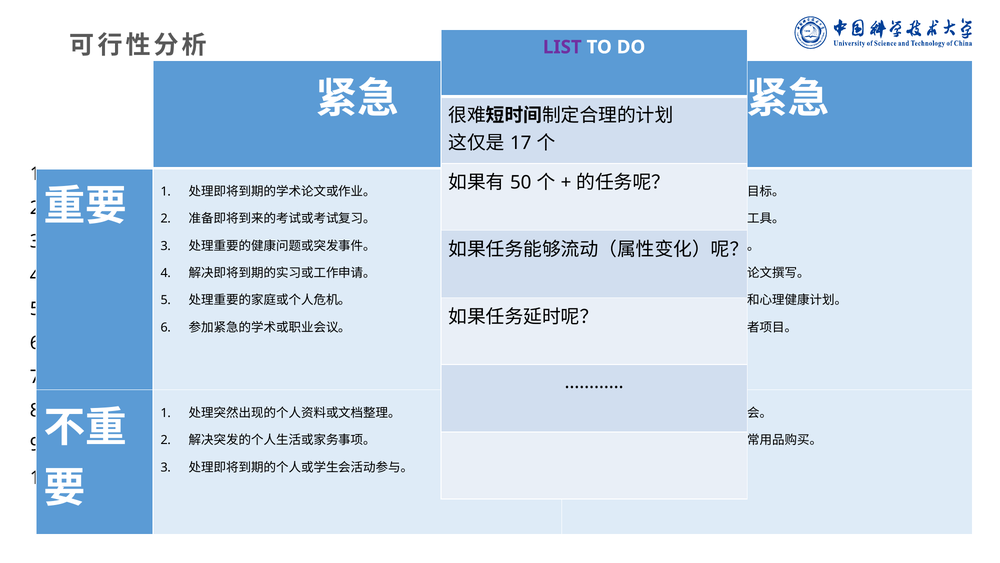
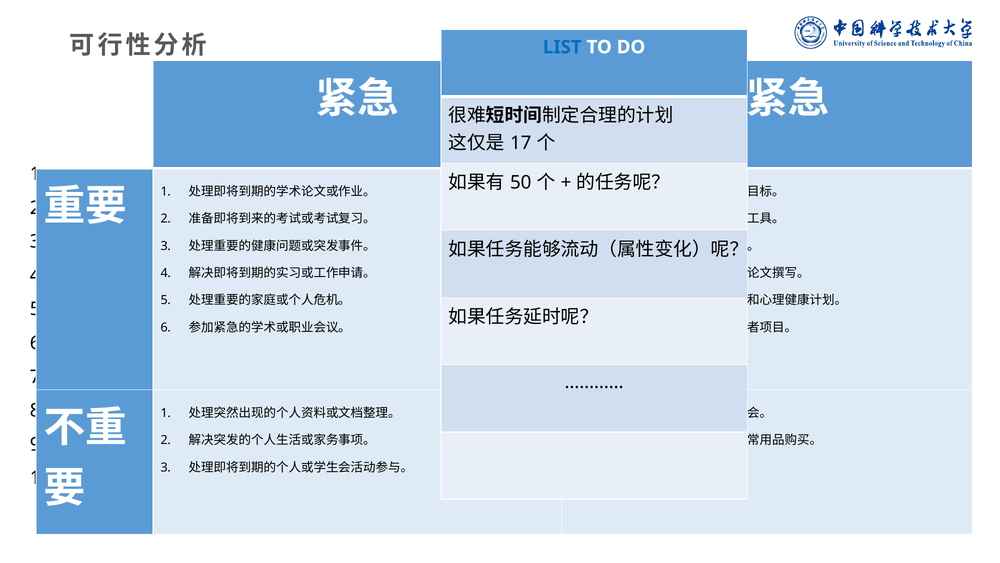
LIST colour: purple -> blue
